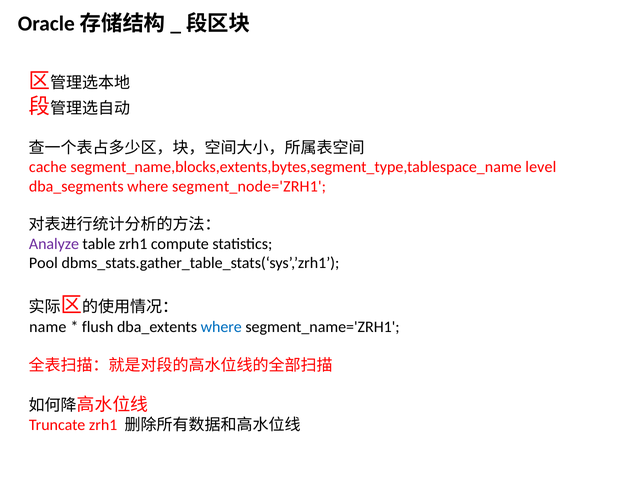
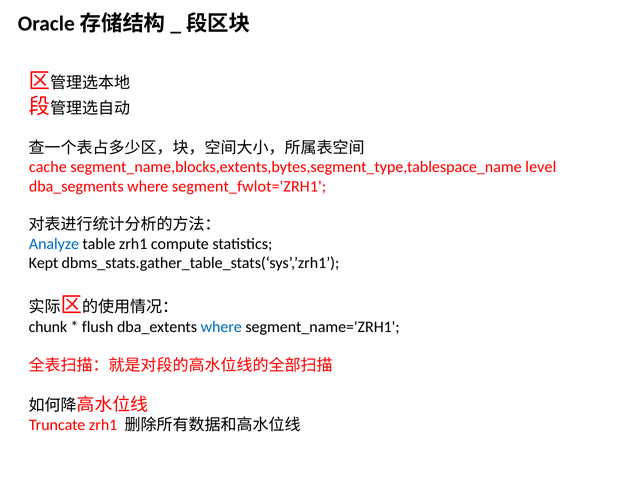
segment_node='ZRH1: segment_node='ZRH1 -> segment_fwlot='ZRH1
Analyze colour: purple -> blue
Pool: Pool -> Kept
name: name -> chunk
